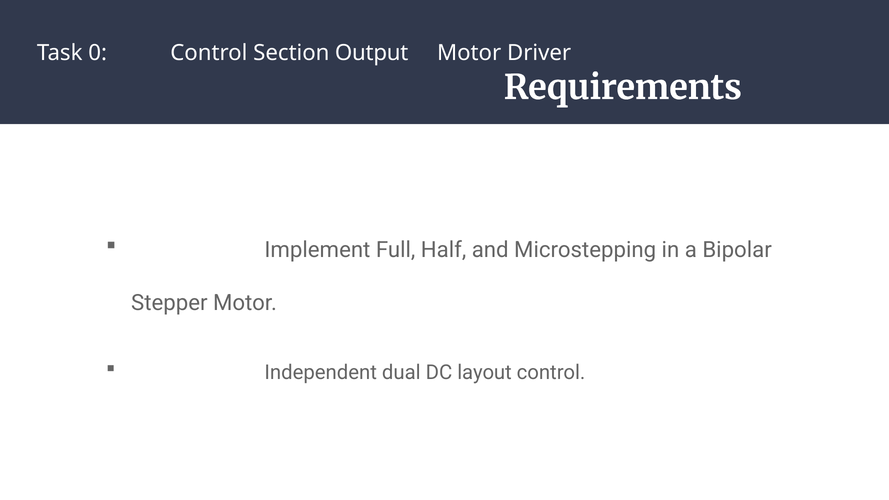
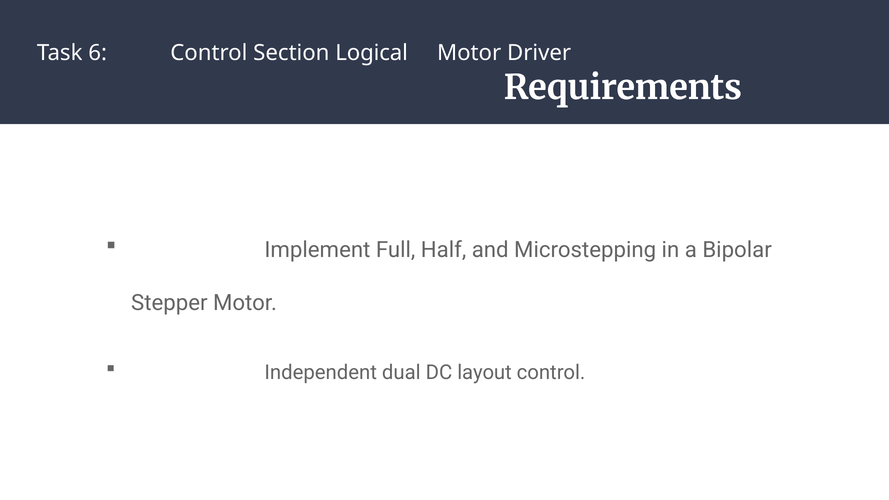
0: 0 -> 6
Output: Output -> Logical
